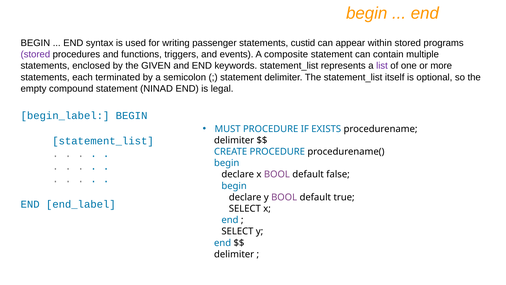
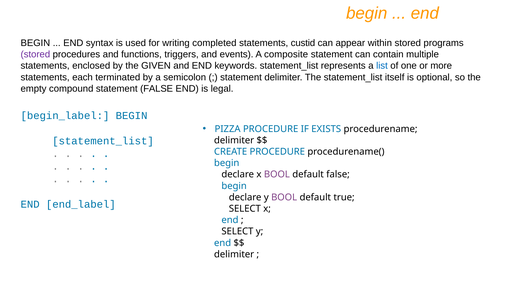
passenger: passenger -> completed
list colour: purple -> blue
statement NINAD: NINAD -> FALSE
MUST: MUST -> PIZZA
